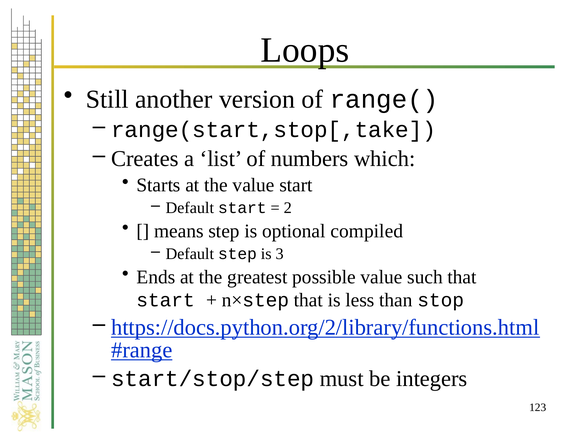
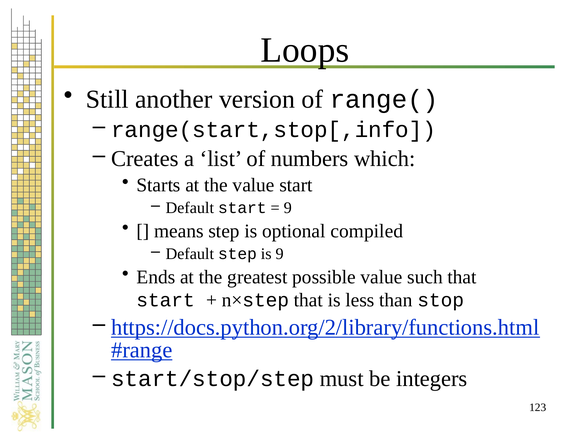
range(start,stop[,take: range(start,stop[,take -> range(start,stop[,info
2 at (288, 208): 2 -> 9
is 3: 3 -> 9
